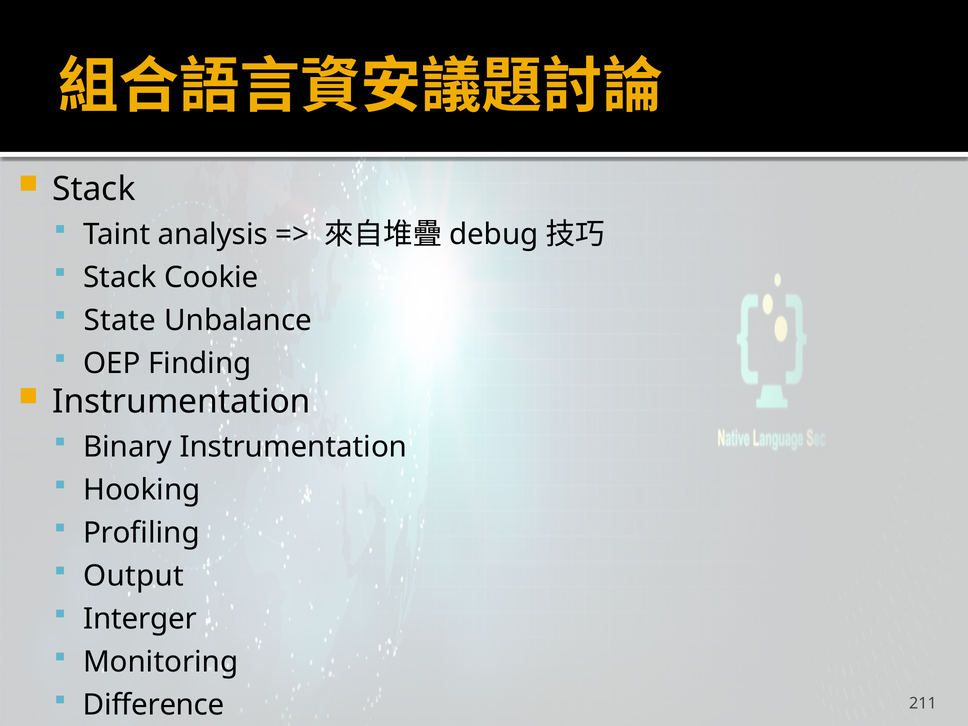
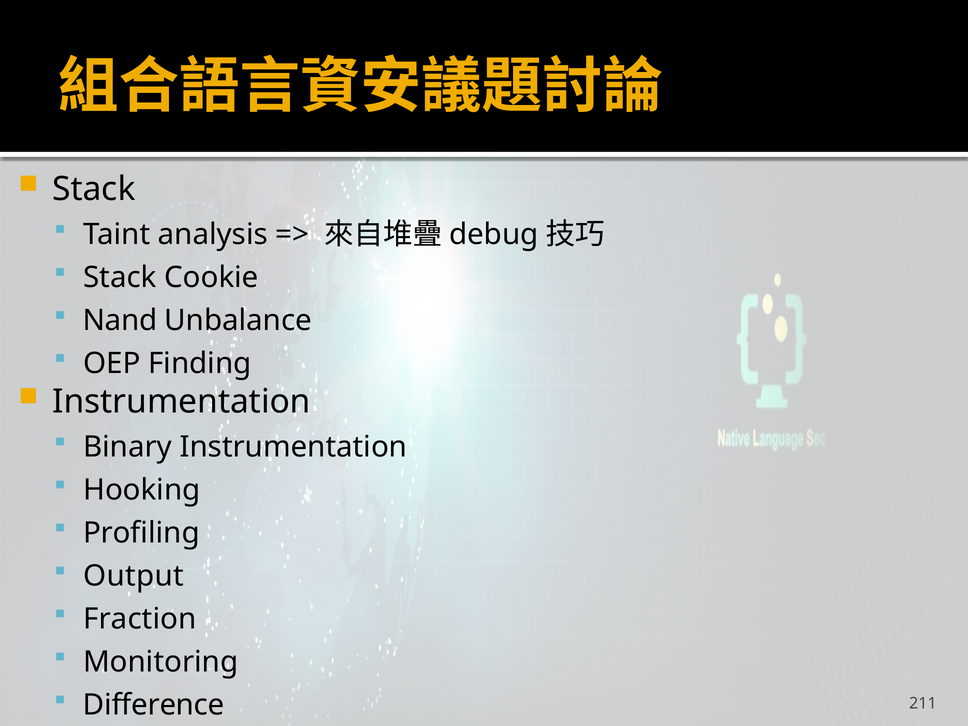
State: State -> Nand
Interger: Interger -> Fraction
